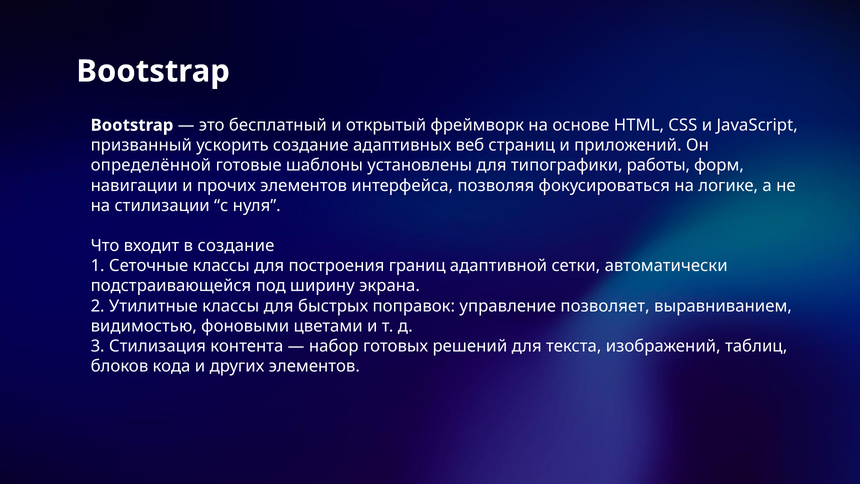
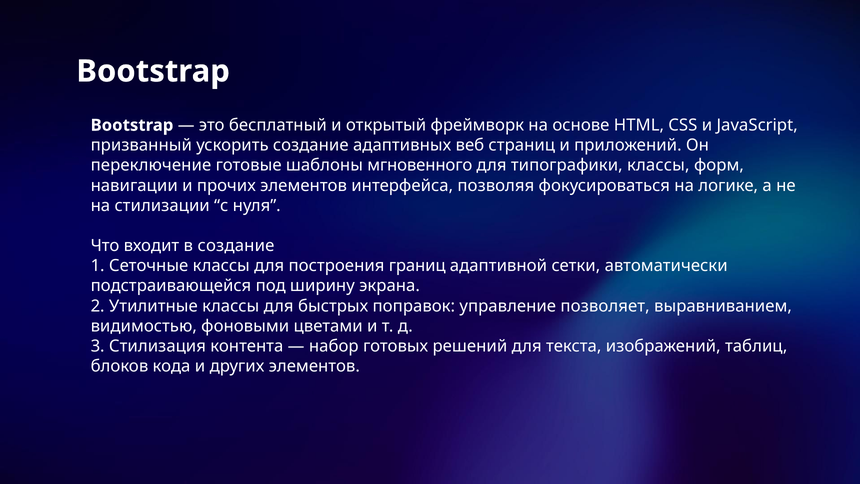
определённой: определённой -> переключение
установлены: установлены -> мгновенного
типографики работы: работы -> классы
